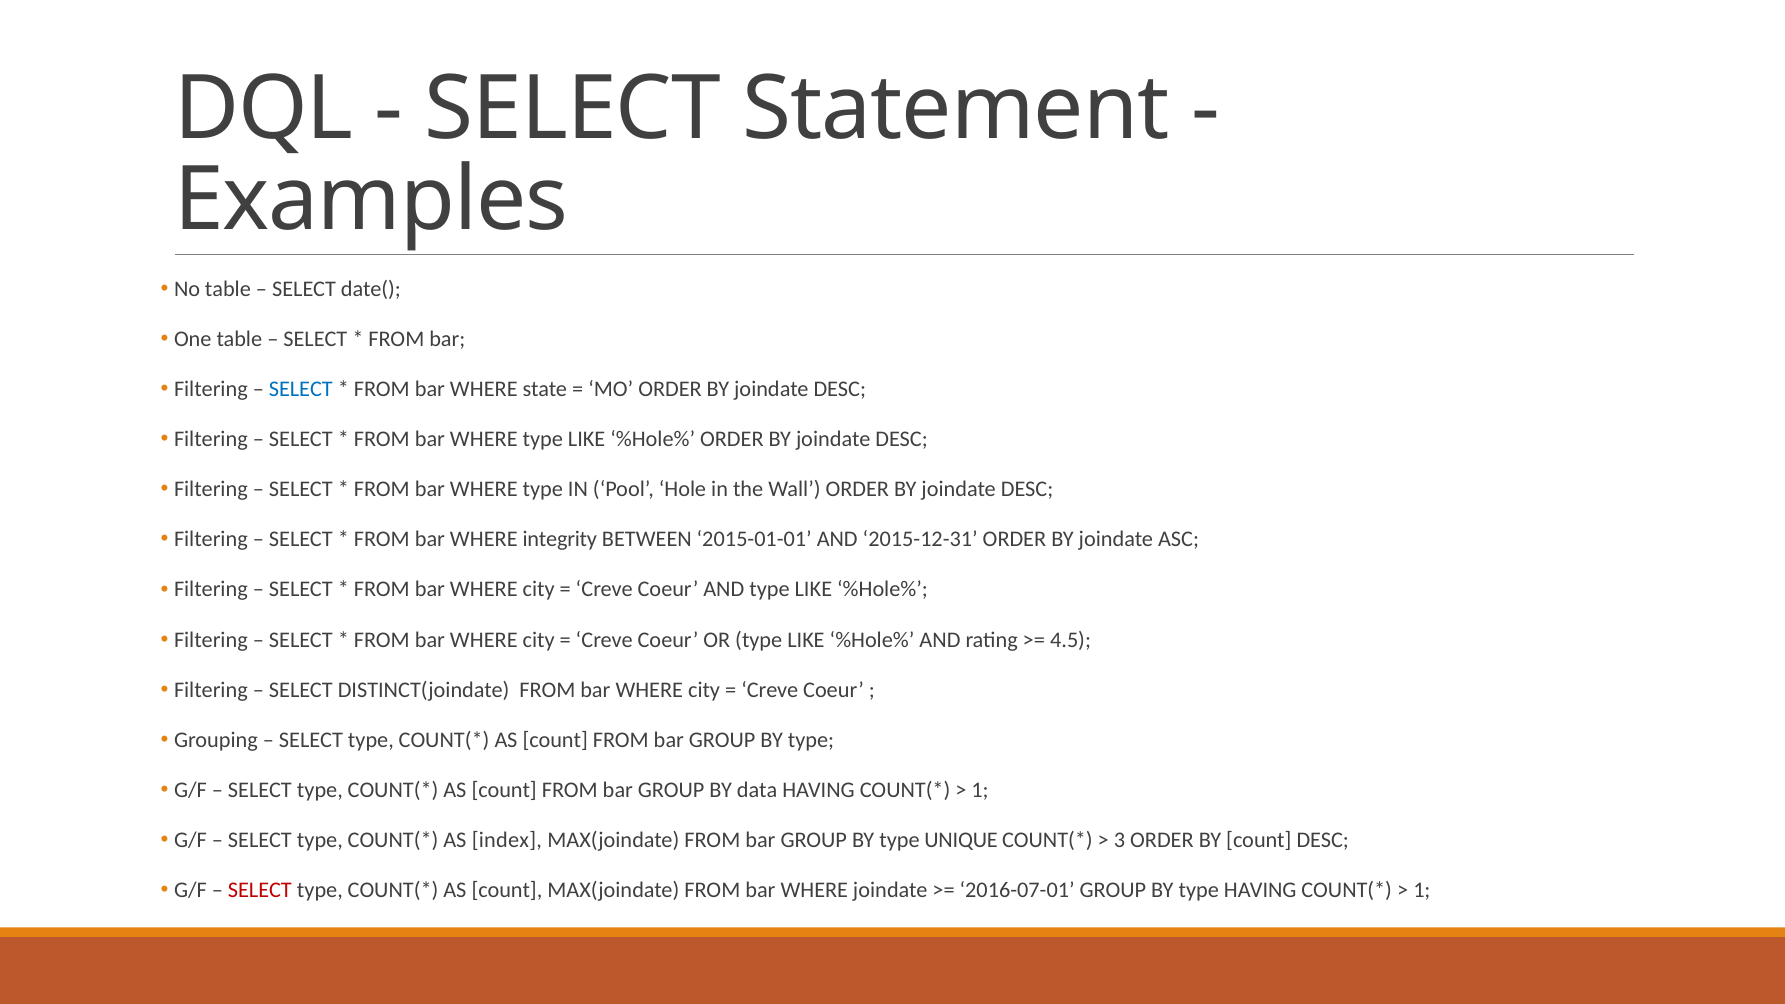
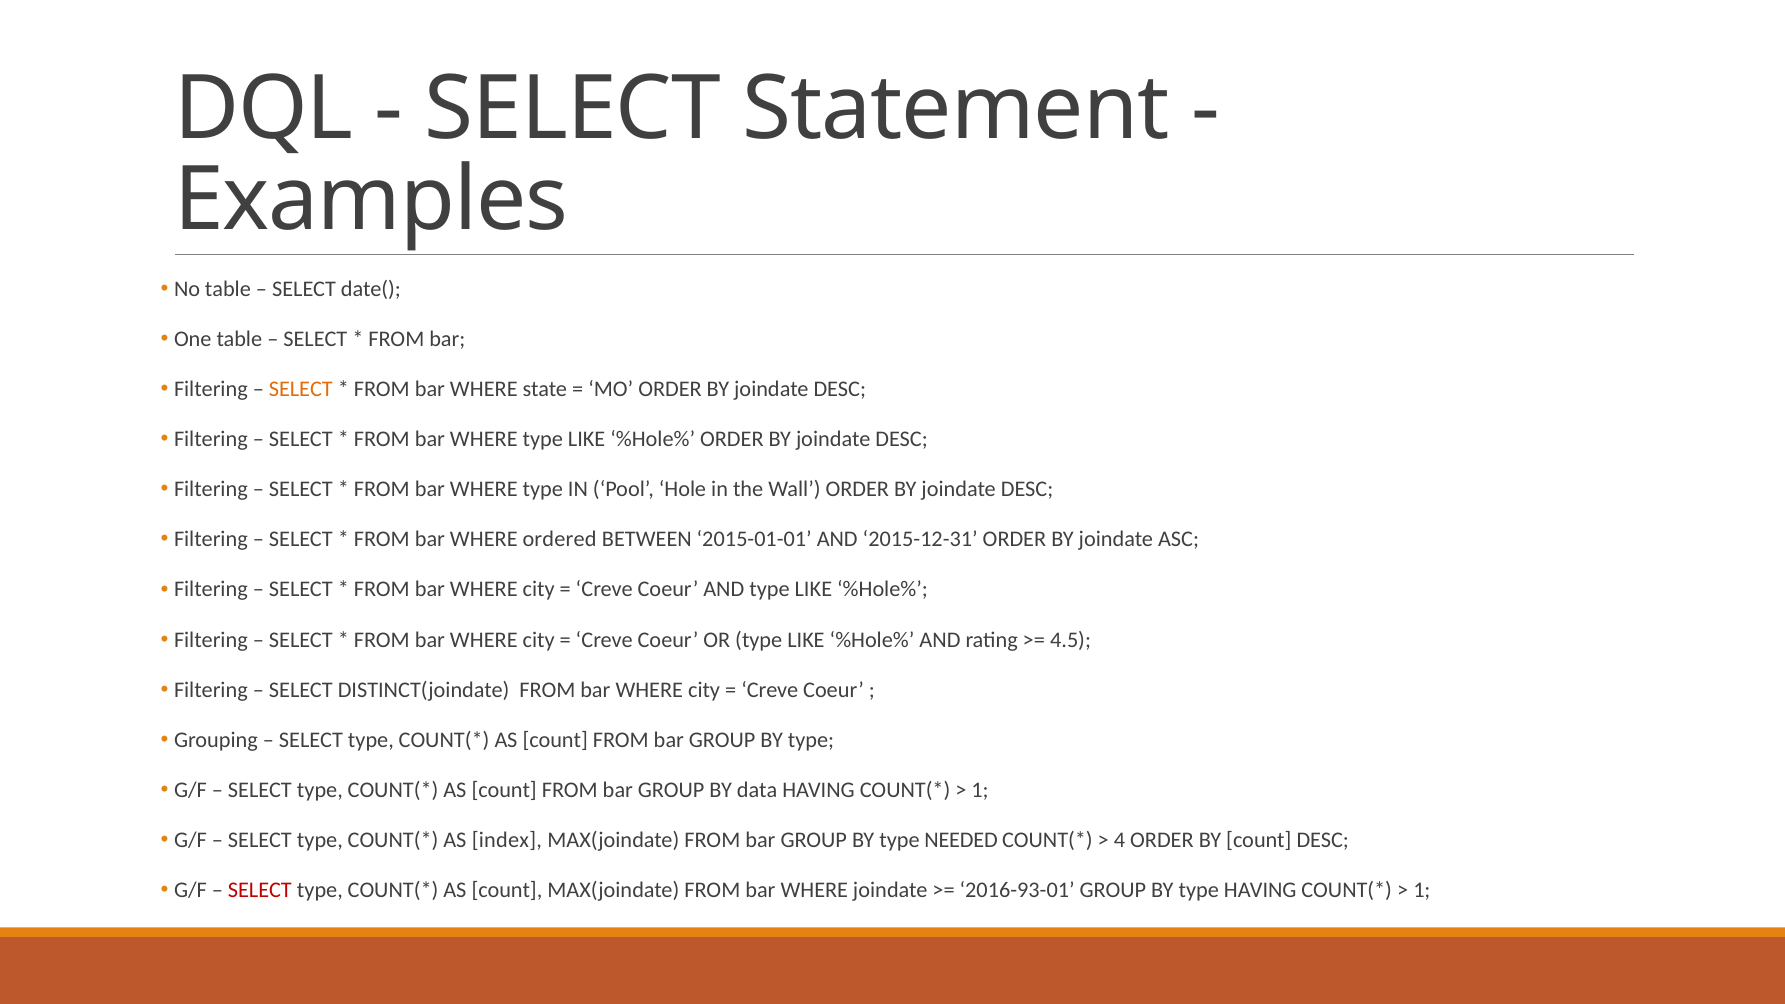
SELECT at (301, 389) colour: blue -> orange
integrity: integrity -> ordered
UNIQUE: UNIQUE -> NEEDED
3: 3 -> 4
2016-07-01: 2016-07-01 -> 2016-93-01
